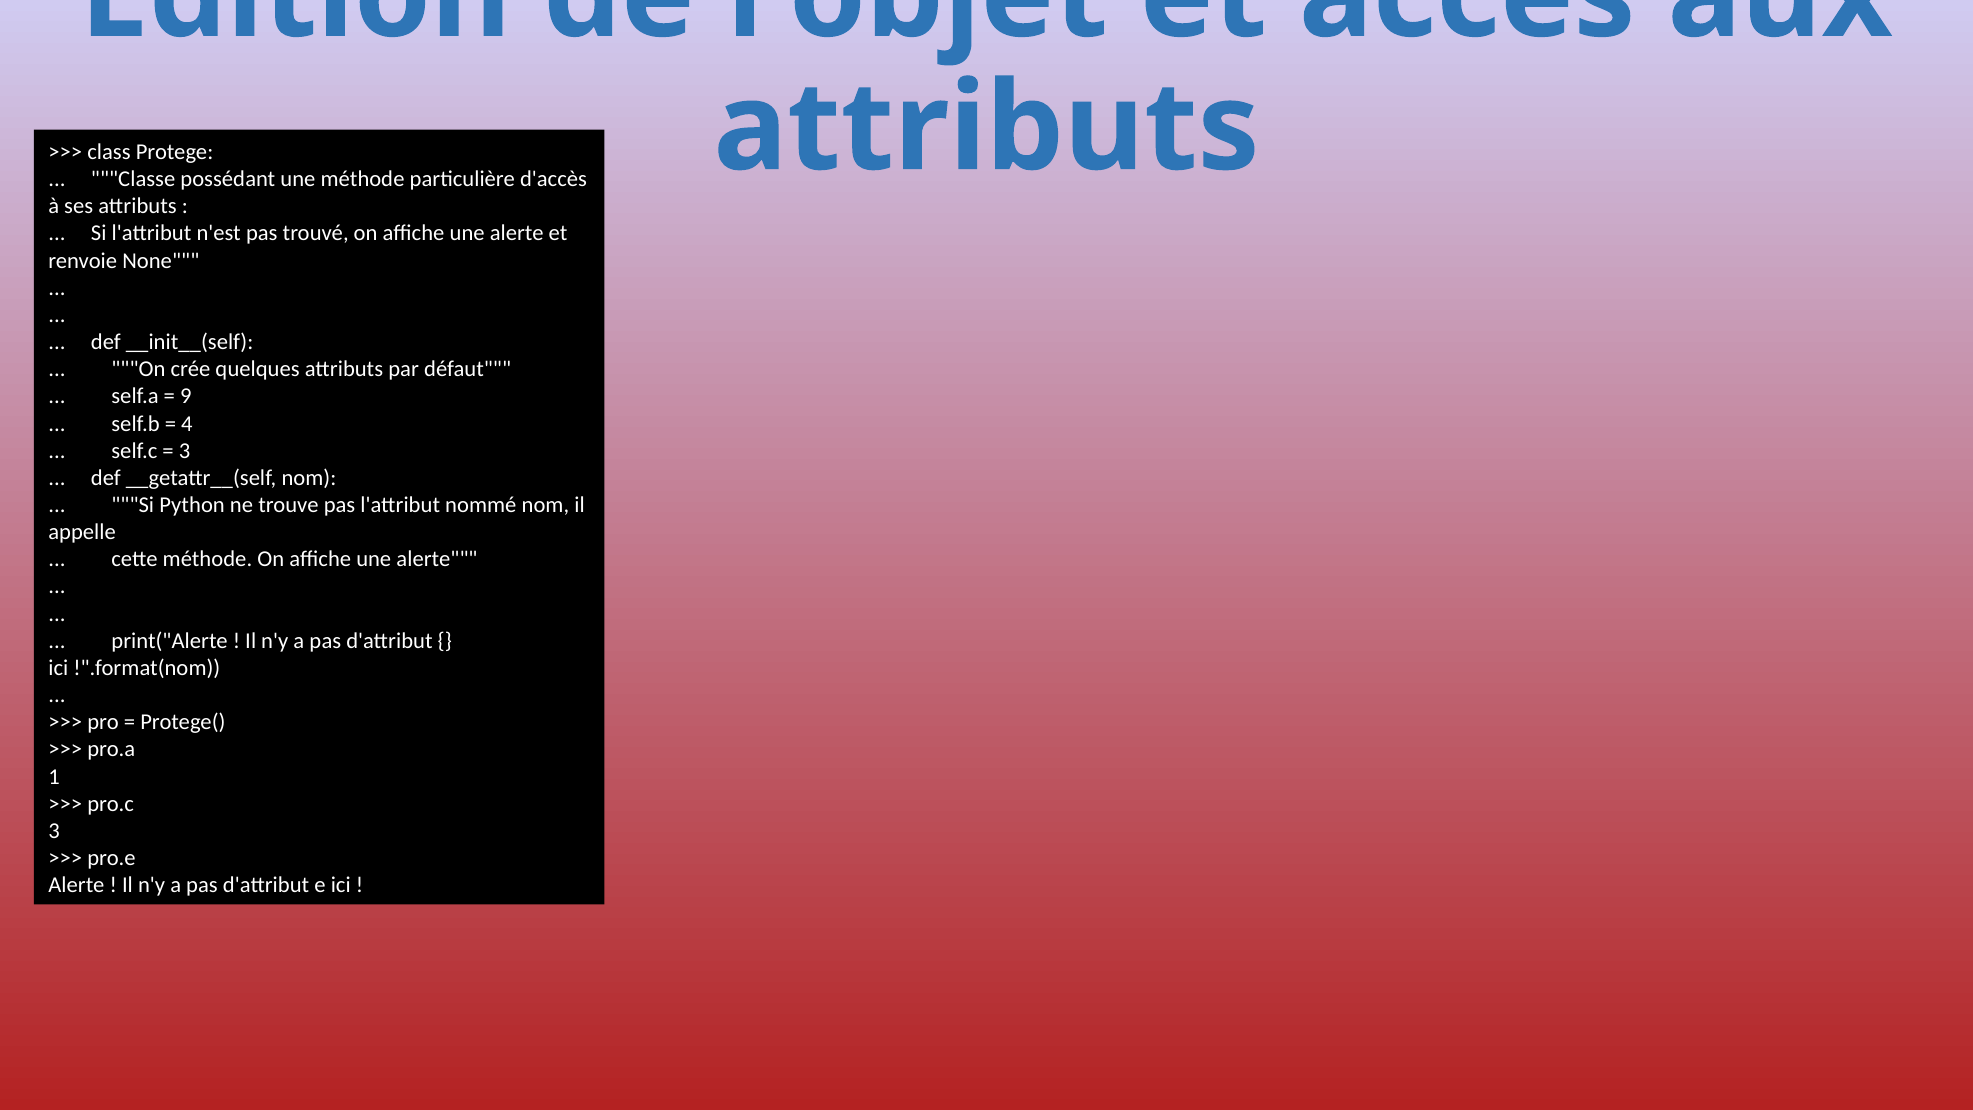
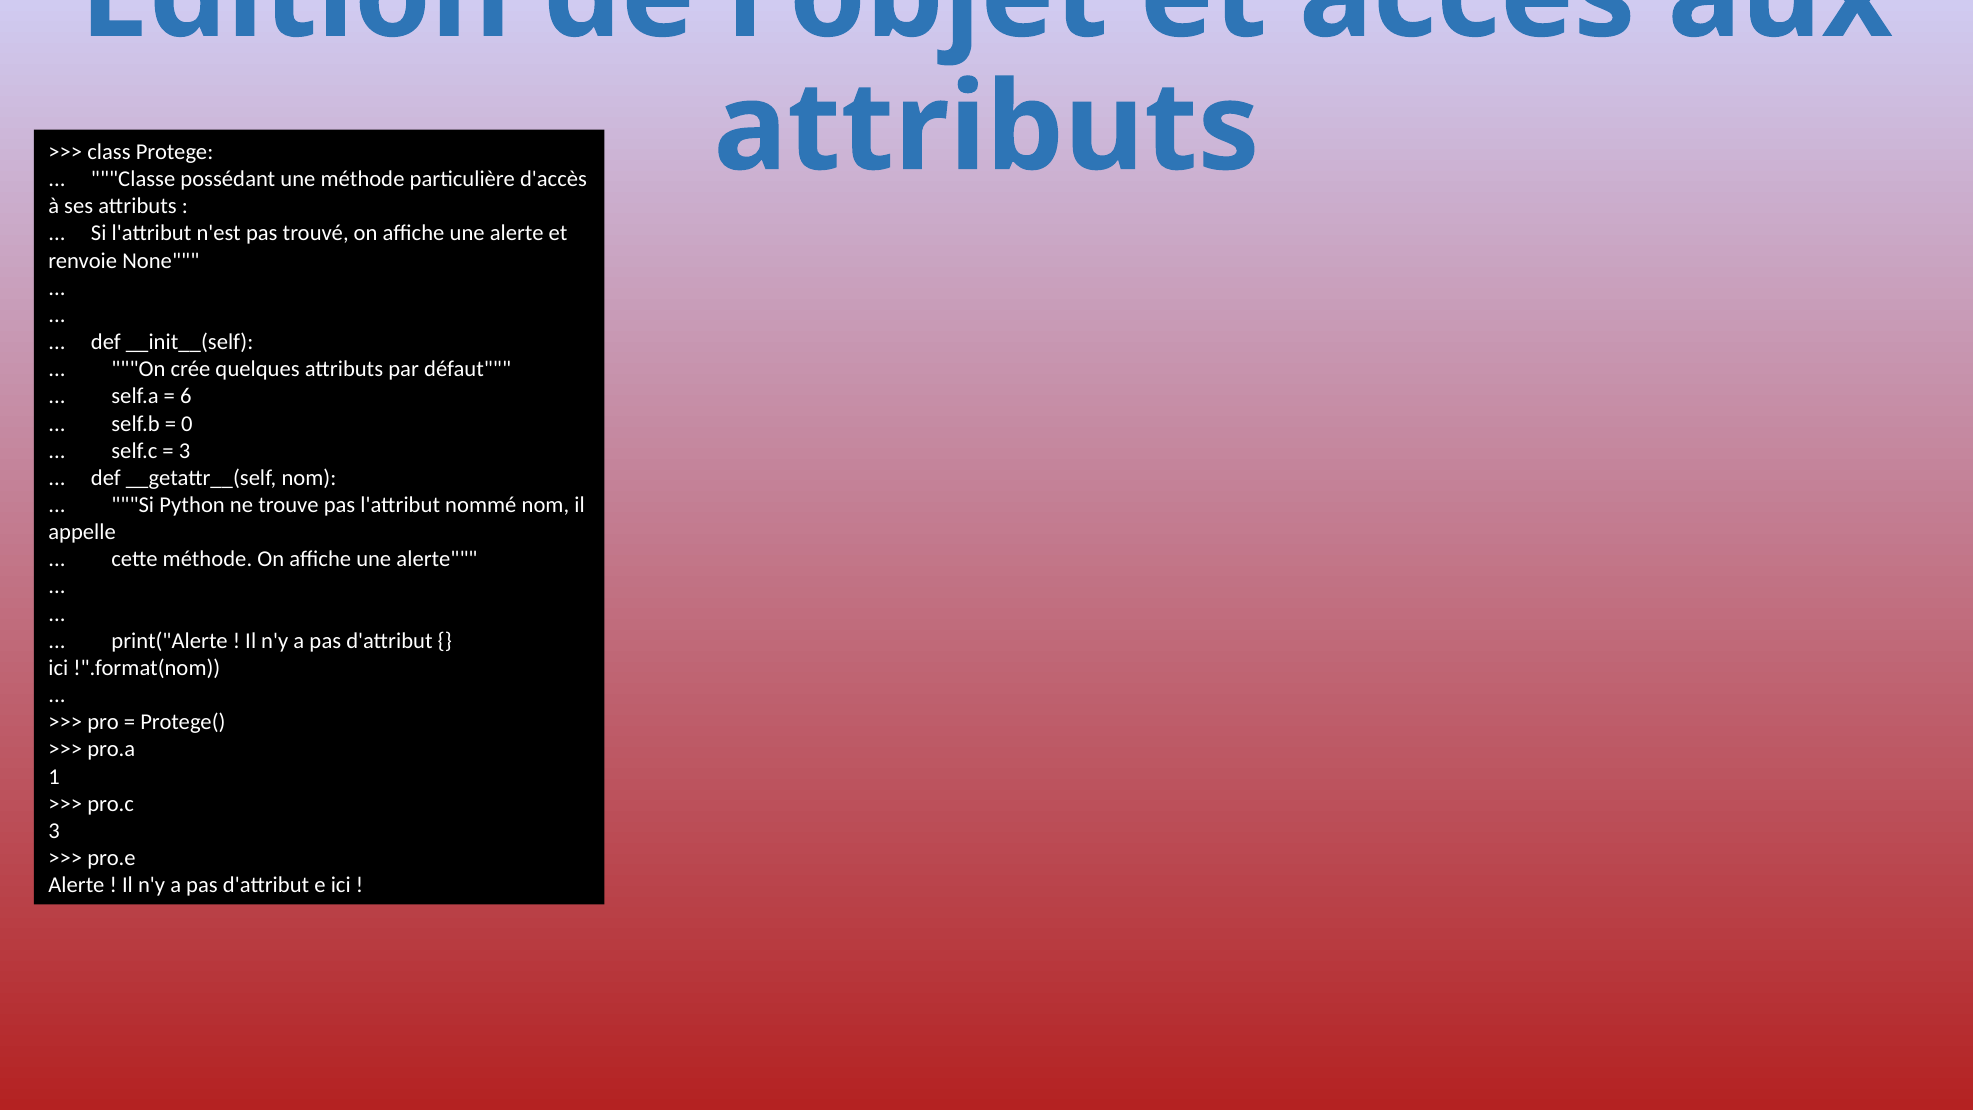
9: 9 -> 6
4: 4 -> 0
